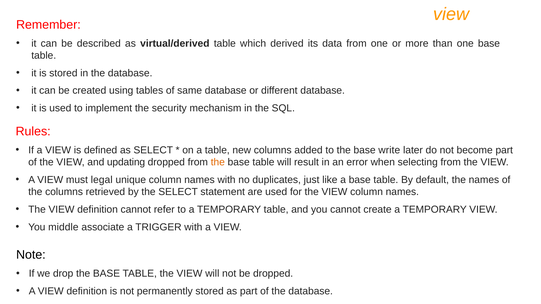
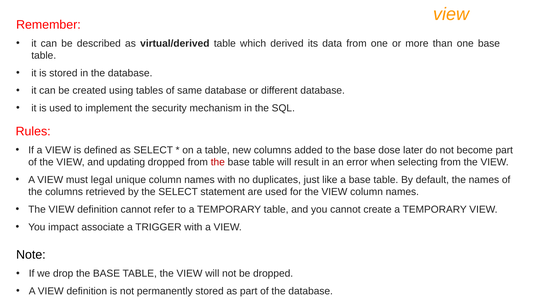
write: write -> dose
the at (218, 162) colour: orange -> red
middle: middle -> impact
